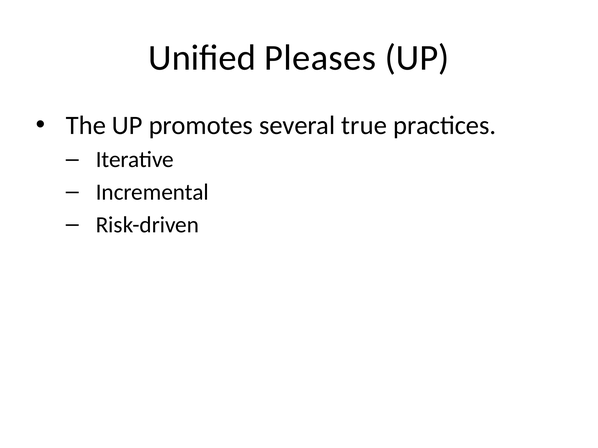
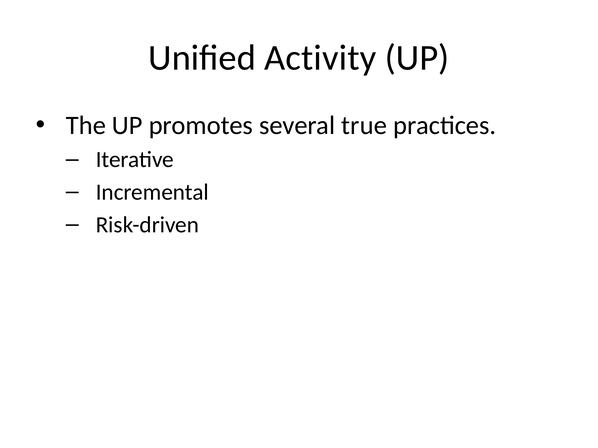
Pleases: Pleases -> Activity
